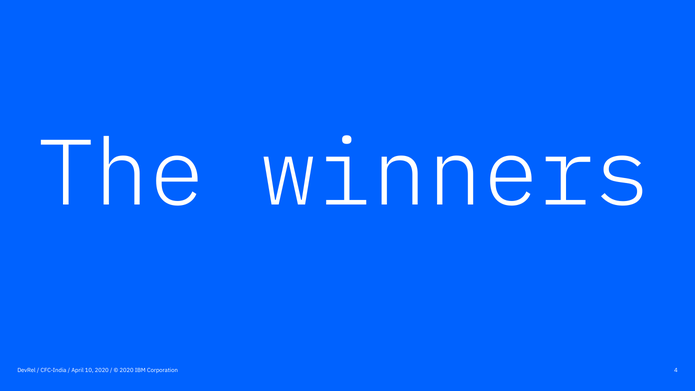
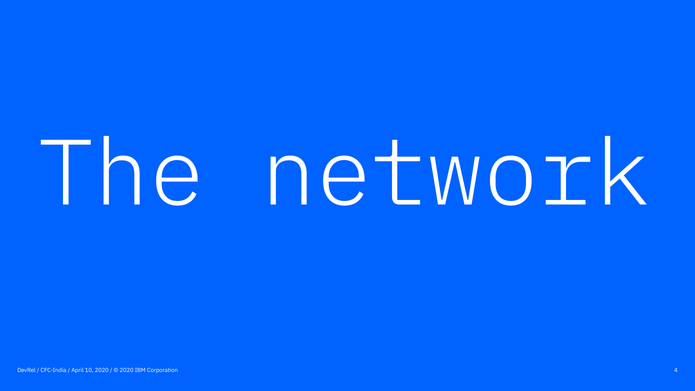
winners: winners -> network
